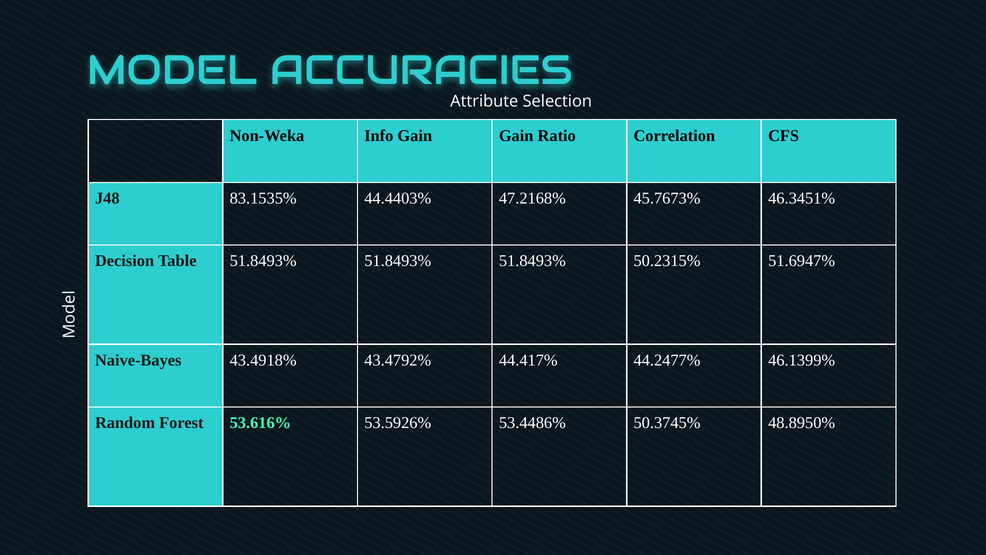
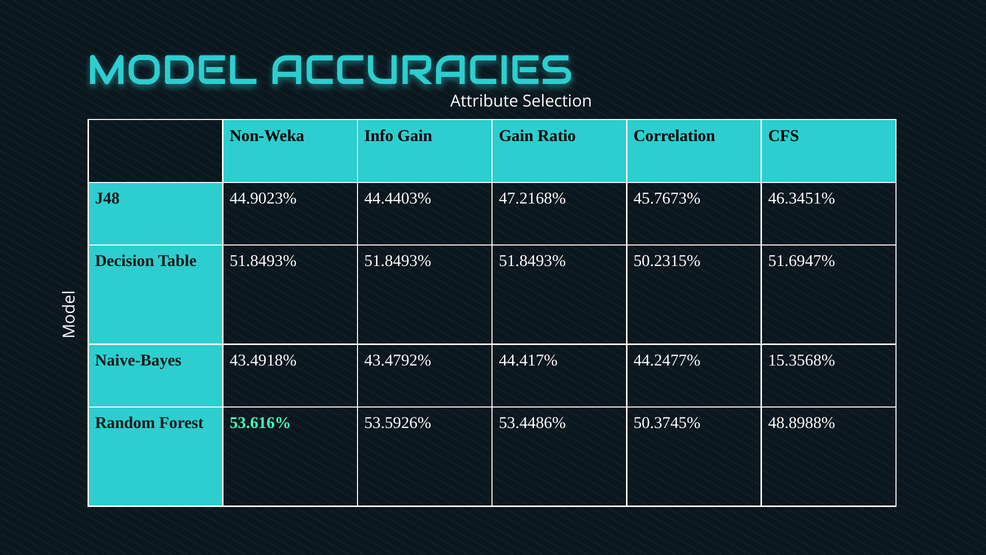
83.1535%: 83.1535% -> 44.9023%
46.1399%: 46.1399% -> 15.3568%
48.8950%: 48.8950% -> 48.8988%
